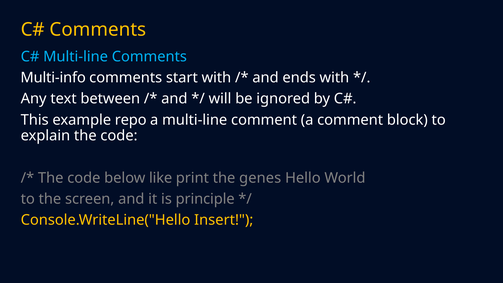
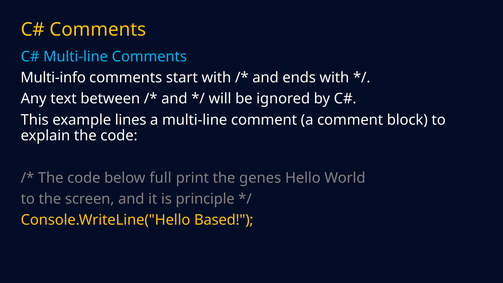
repo: repo -> lines
like: like -> full
Insert: Insert -> Based
